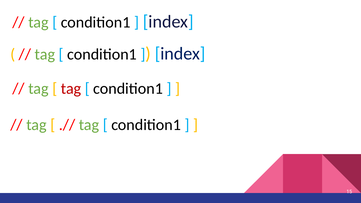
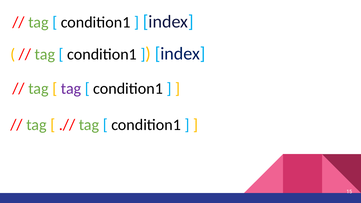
tag at (71, 89) colour: red -> purple
